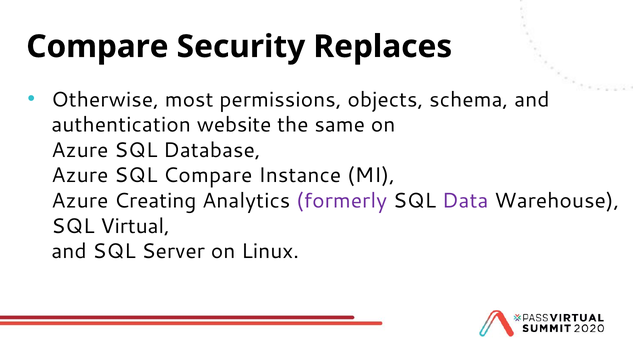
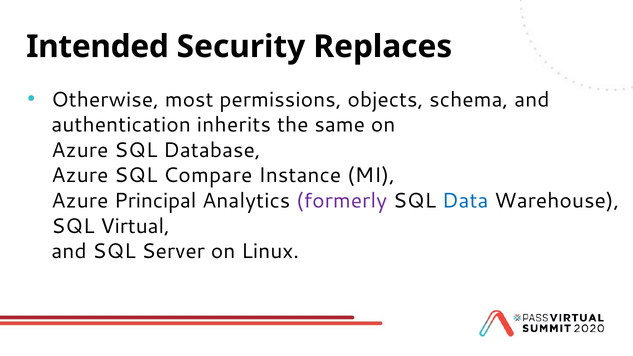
Compare at (97, 47): Compare -> Intended
website: website -> inherits
Creating: Creating -> Principal
Data colour: purple -> blue
